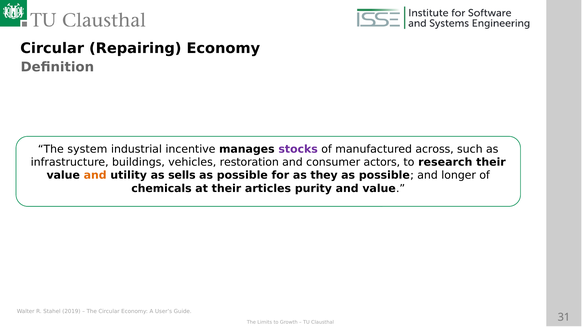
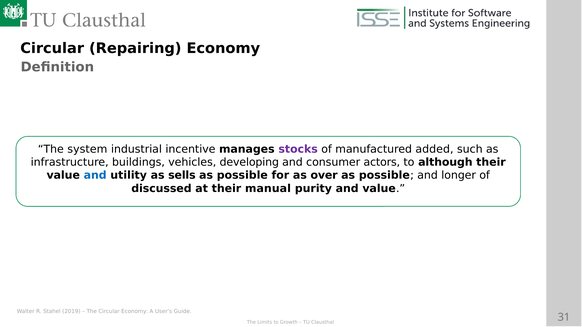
across: across -> added
restoration: restoration -> developing
research: research -> although
and at (95, 176) colour: orange -> blue
they: they -> over
chemicals: chemicals -> discussed
articles: articles -> manual
